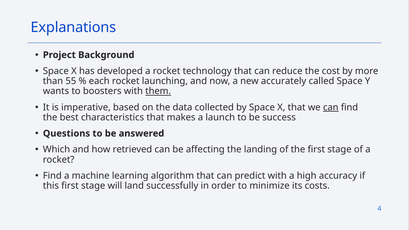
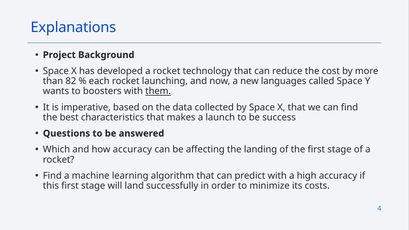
55: 55 -> 82
accurately: accurately -> languages
can at (331, 107) underline: present -> none
how retrieved: retrieved -> accuracy
